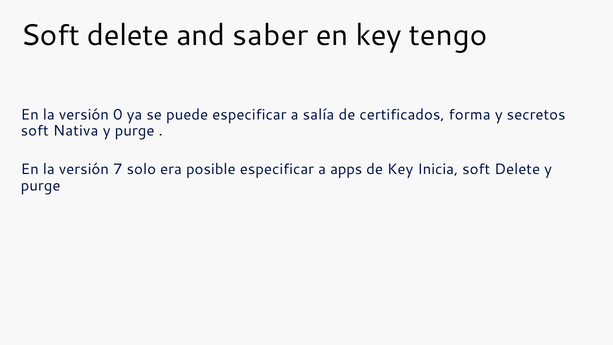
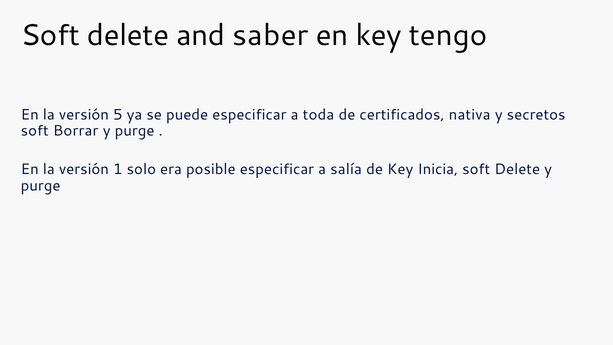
0: 0 -> 5
salía: salía -> toda
forma: forma -> nativa
Nativa: Nativa -> Borrar
7: 7 -> 1
apps: apps -> salía
